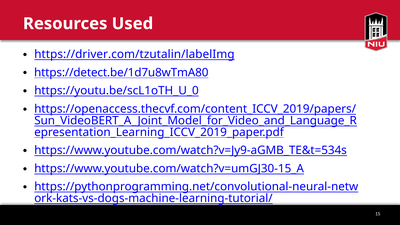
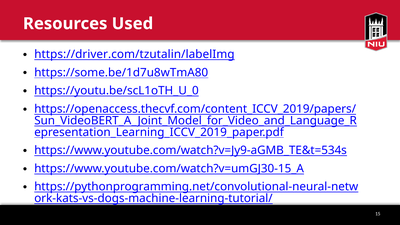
https://detect.be/1d7u8wTmA80: https://detect.be/1d7u8wTmA80 -> https://some.be/1d7u8wTmA80
